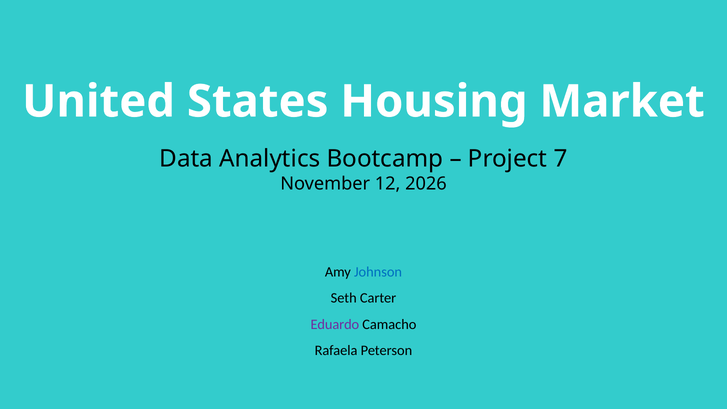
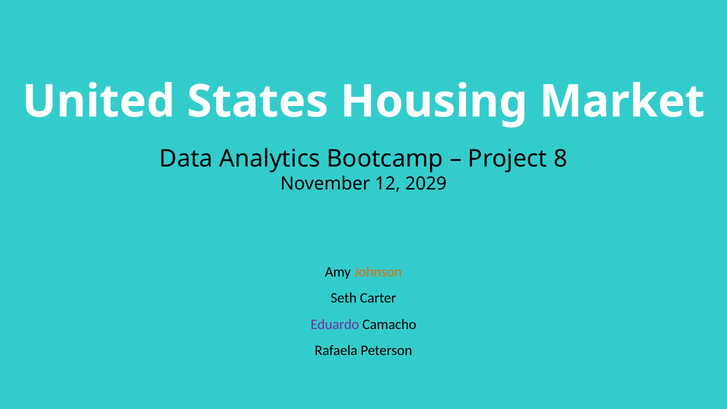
7: 7 -> 8
2026: 2026 -> 2029
Johnson colour: blue -> orange
